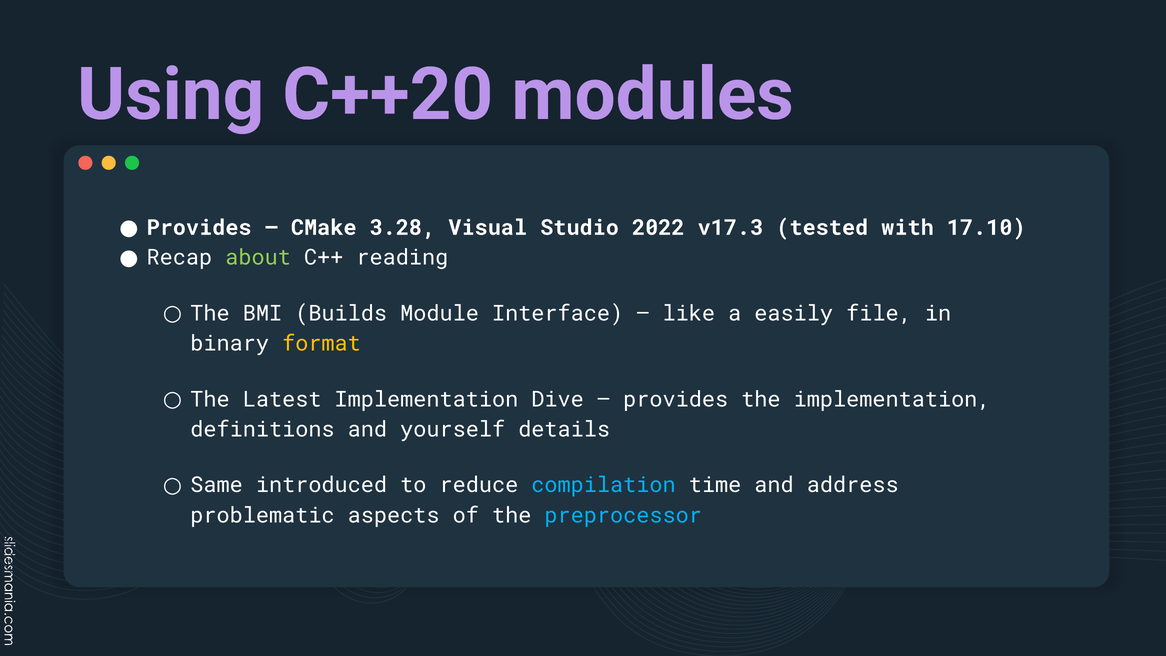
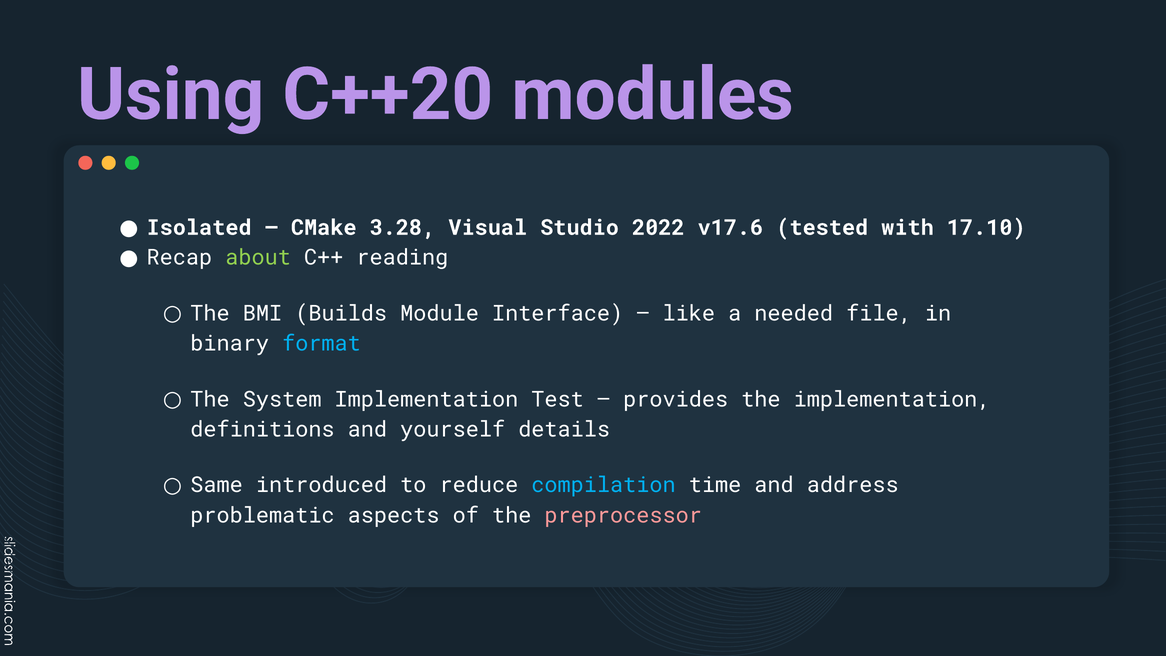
Provides at (199, 228): Provides -> Isolated
v17.3: v17.3 -> v17.6
easily: easily -> needed
format colour: yellow -> light blue
Latest: Latest -> System
Dive: Dive -> Test
preprocessor colour: light blue -> pink
